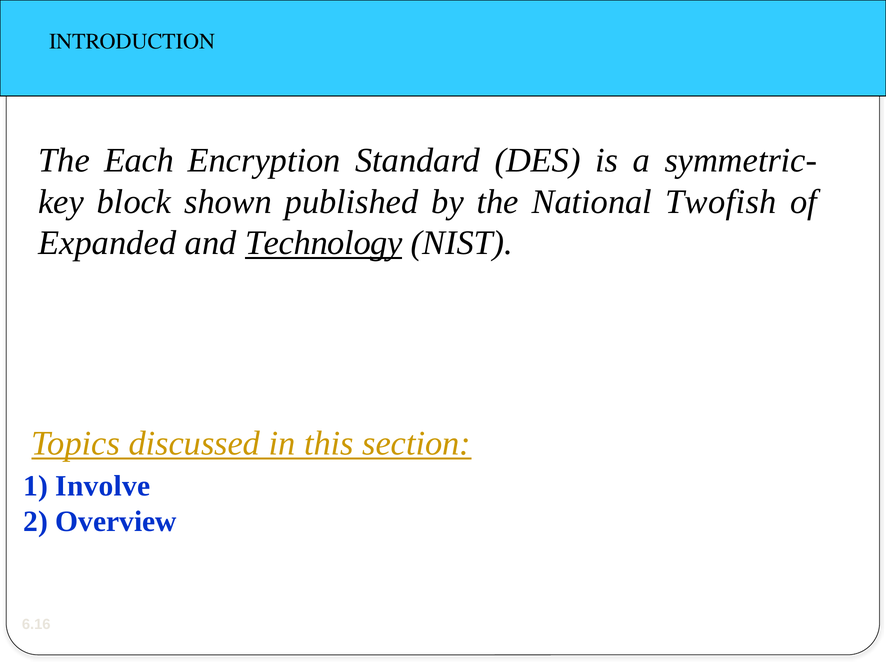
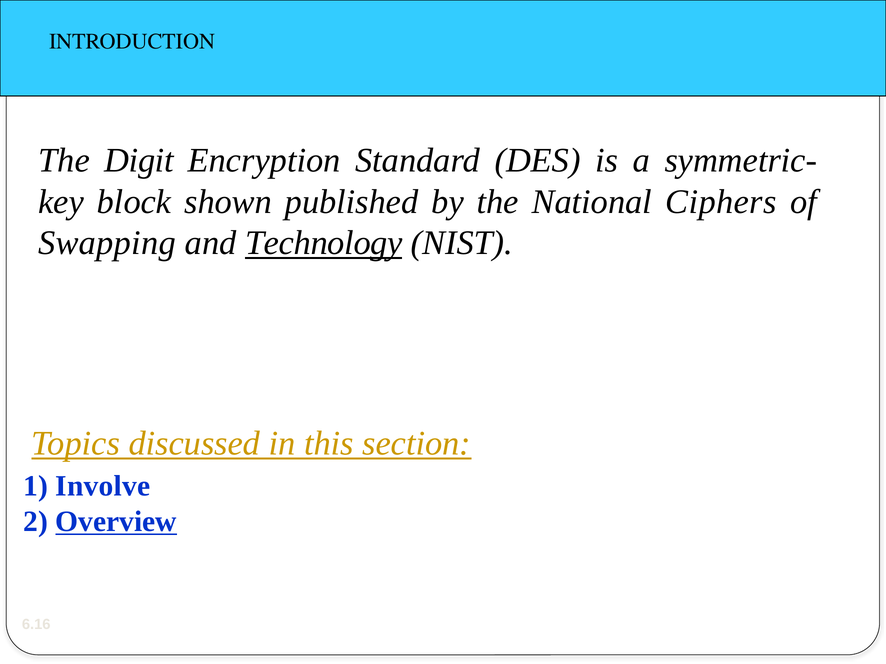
Each: Each -> Digit
Twofish: Twofish -> Ciphers
Expanded: Expanded -> Swapping
Overview underline: none -> present
